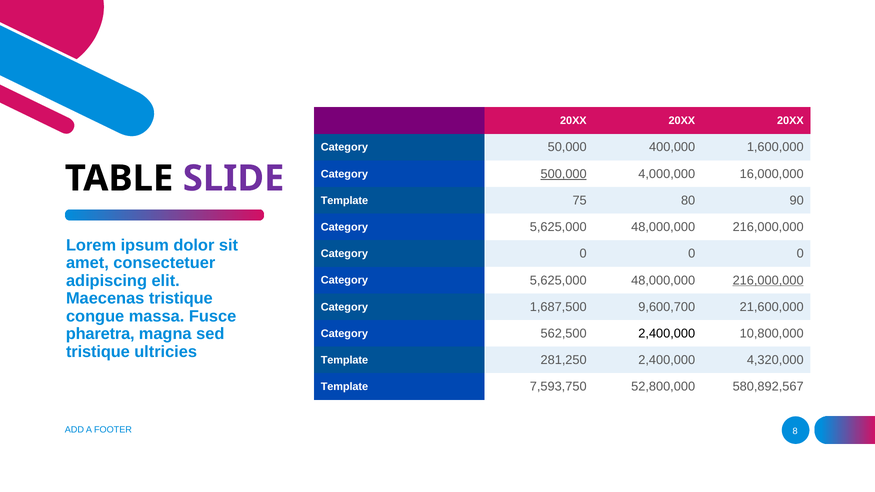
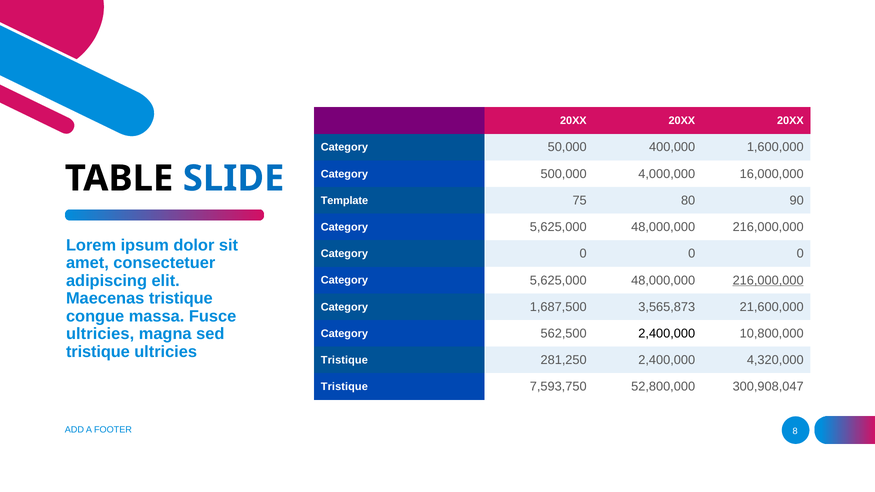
500,000 underline: present -> none
SLIDE colour: purple -> blue
9,600,700: 9,600,700 -> 3,565,873
pharetra at (100, 334): pharetra -> ultricies
Template at (344, 360): Template -> Tristique
Template at (344, 387): Template -> Tristique
580,892,567: 580,892,567 -> 300,908,047
